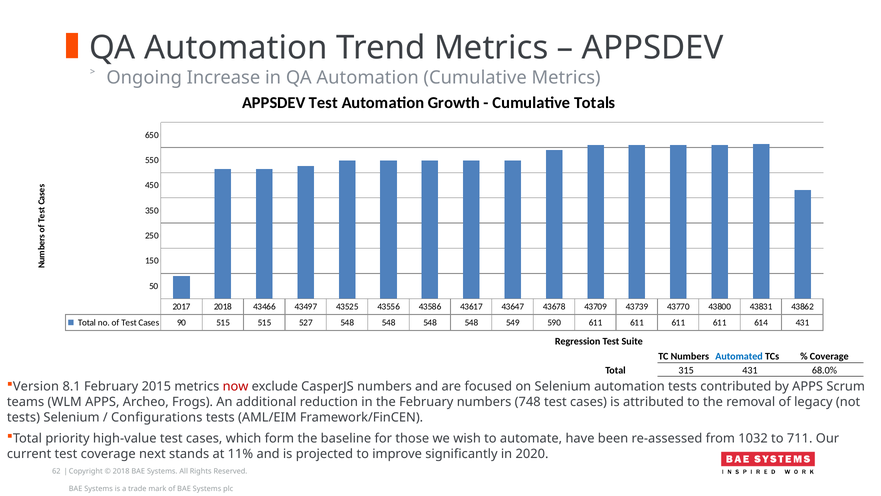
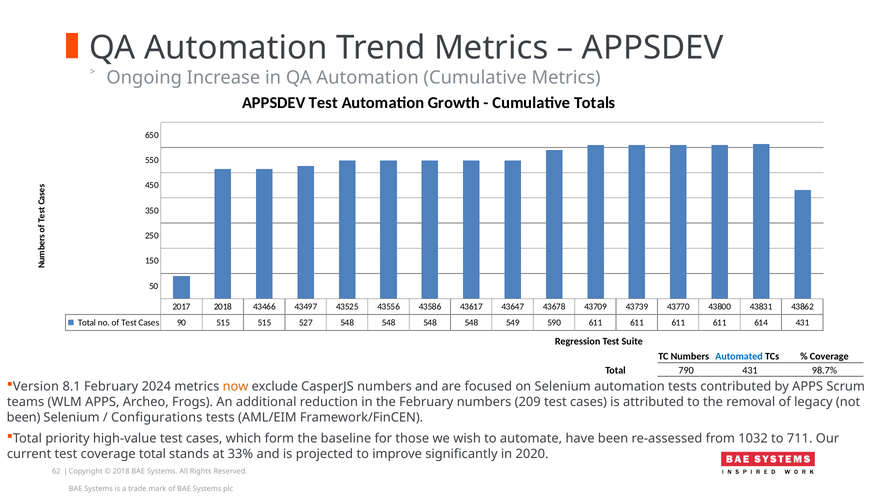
315: 315 -> 790
68.0%: 68.0% -> 98.7%
2015: 2015 -> 2024
now colour: red -> orange
748: 748 -> 209
tests at (23, 417): tests -> been
test coverage next: next -> total
11%: 11% -> 33%
